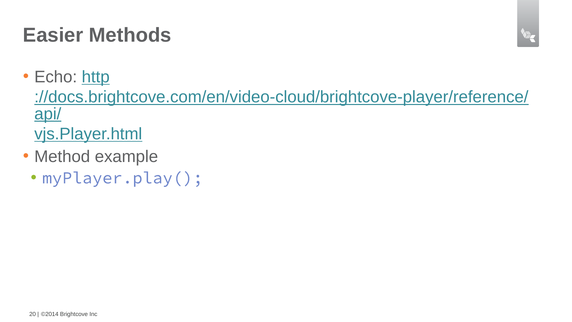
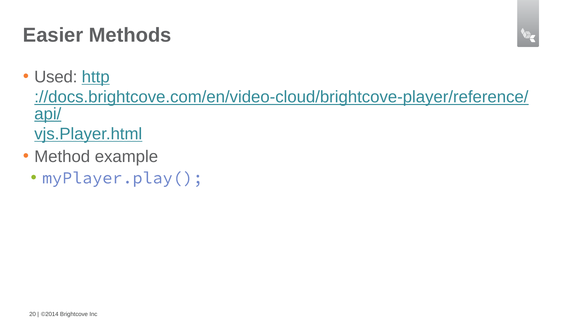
Echo: Echo -> Used
